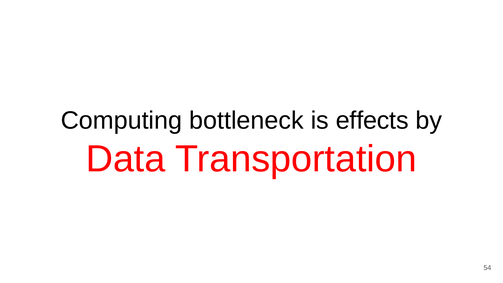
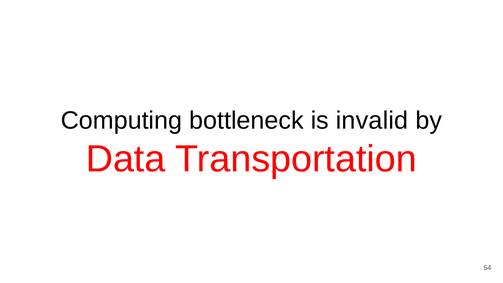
effects: effects -> invalid
